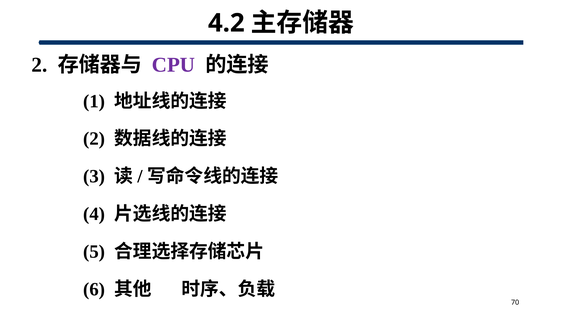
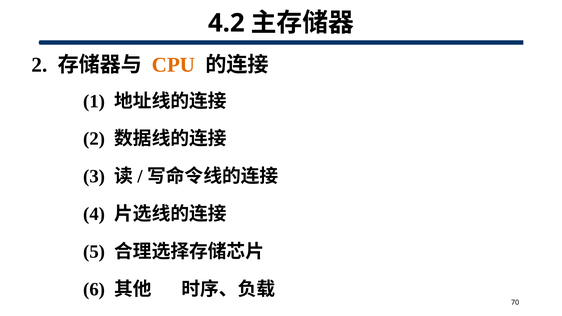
CPU colour: purple -> orange
